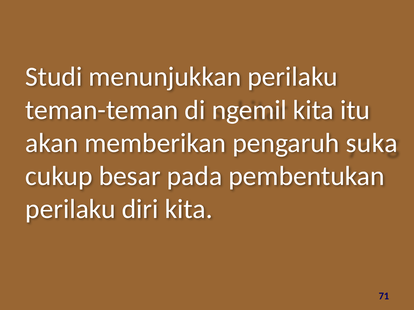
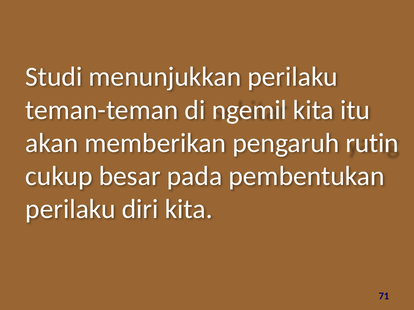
suka: suka -> rutin
